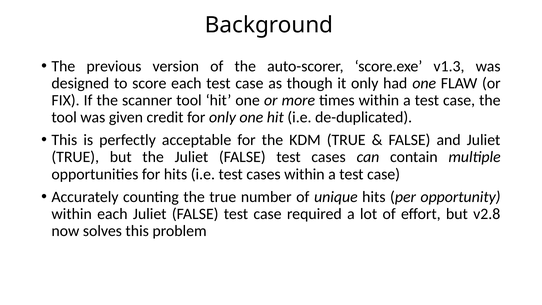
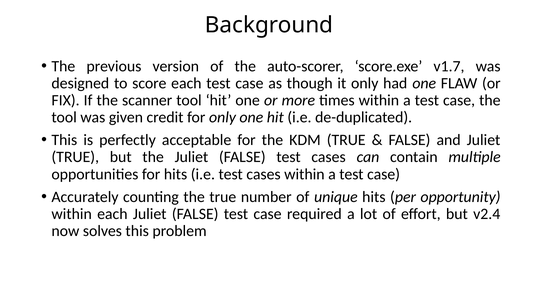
v1.3: v1.3 -> v1.7
v2.8: v2.8 -> v2.4
